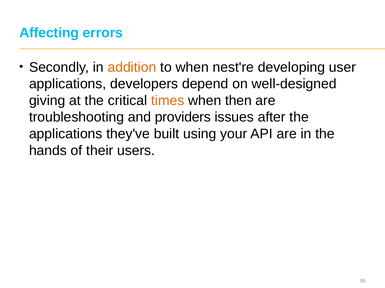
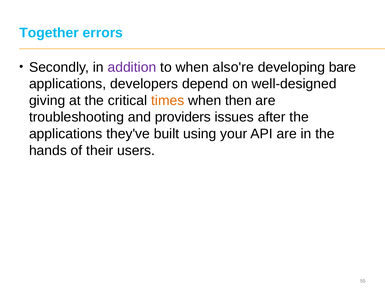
Affecting: Affecting -> Together
addition colour: orange -> purple
nest're: nest're -> also're
user: user -> bare
